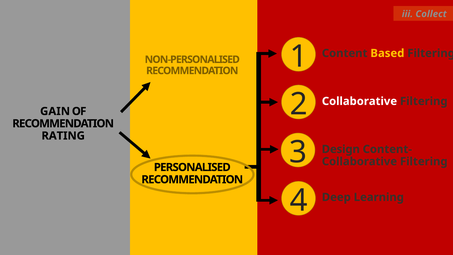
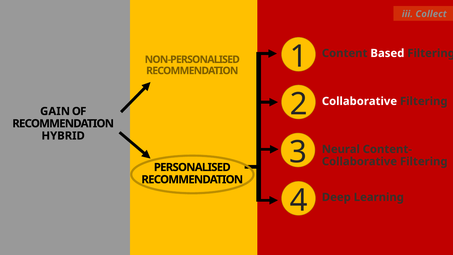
Based colour: yellow -> white
RATING: RATING -> HYBRID
Design: Design -> Neural
